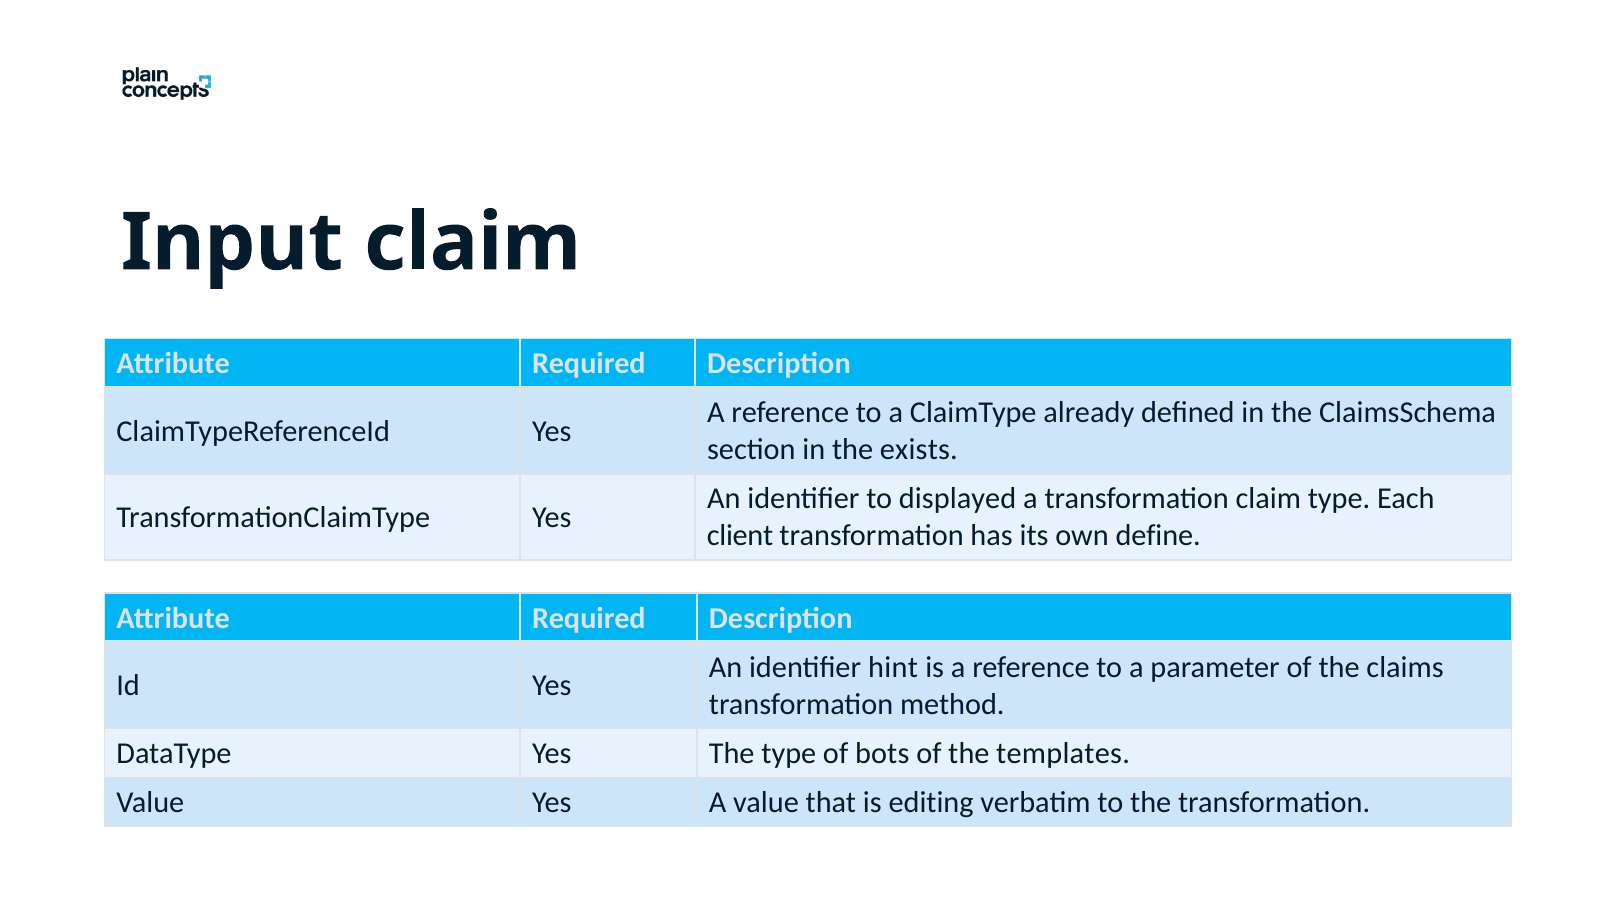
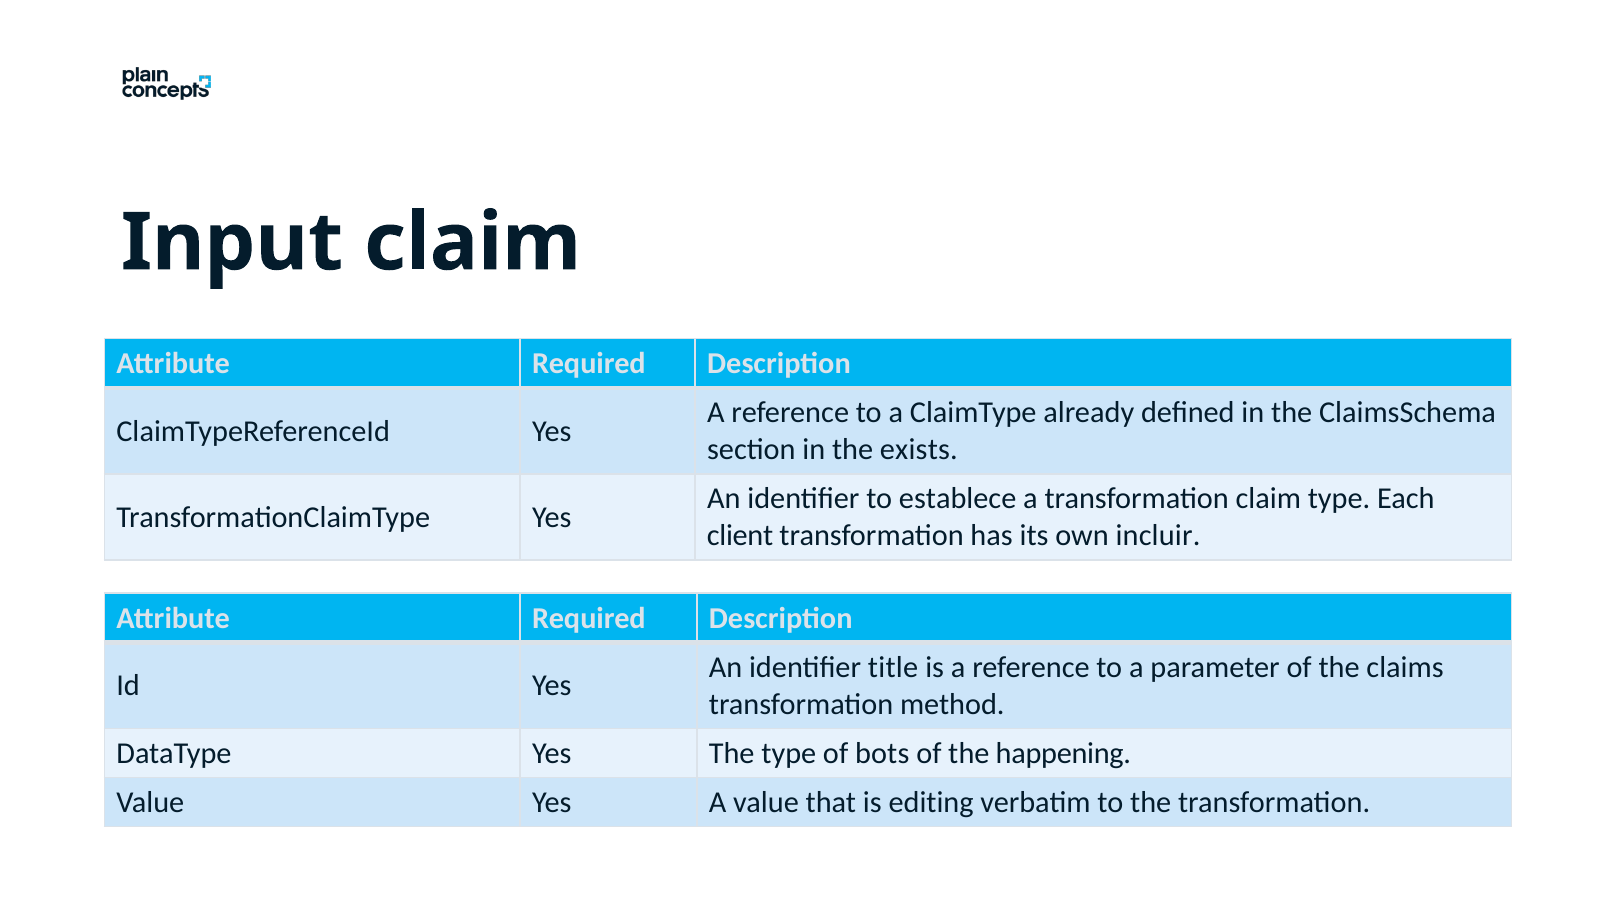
displayed: displayed -> establece
define: define -> incluir
hint: hint -> title
templates: templates -> happening
